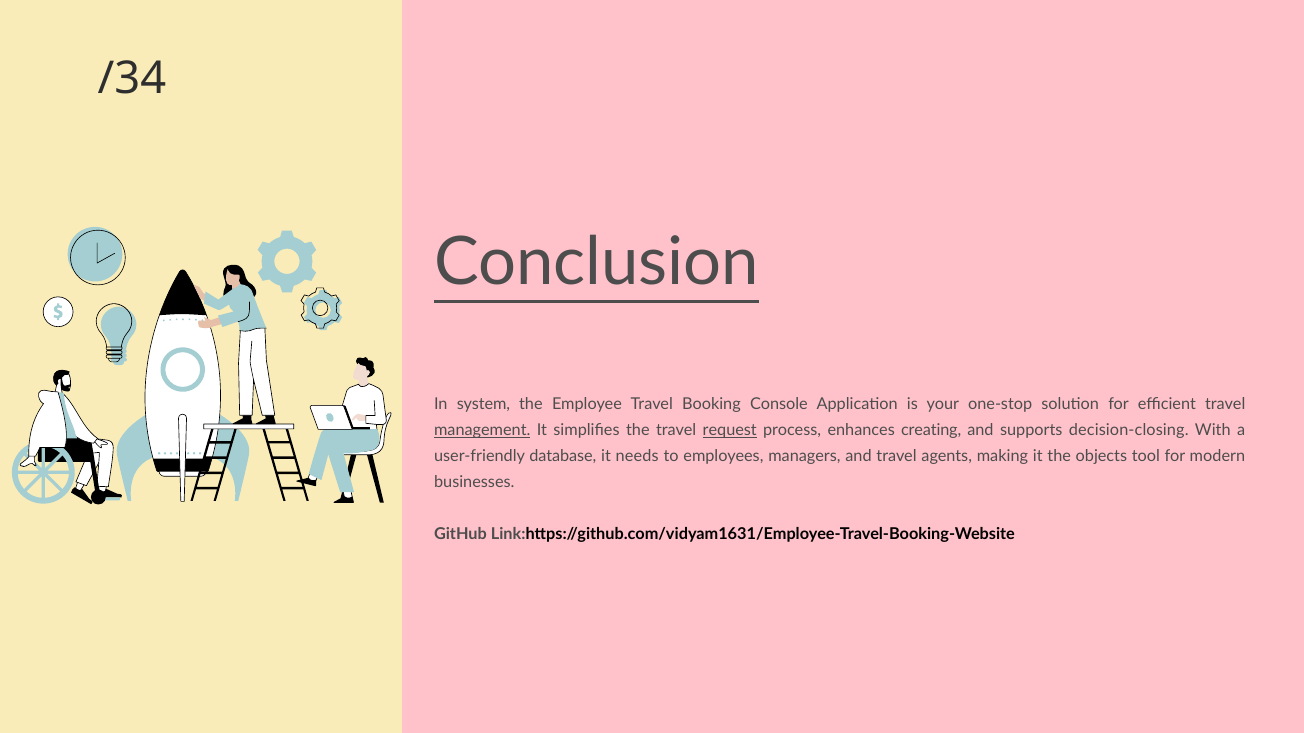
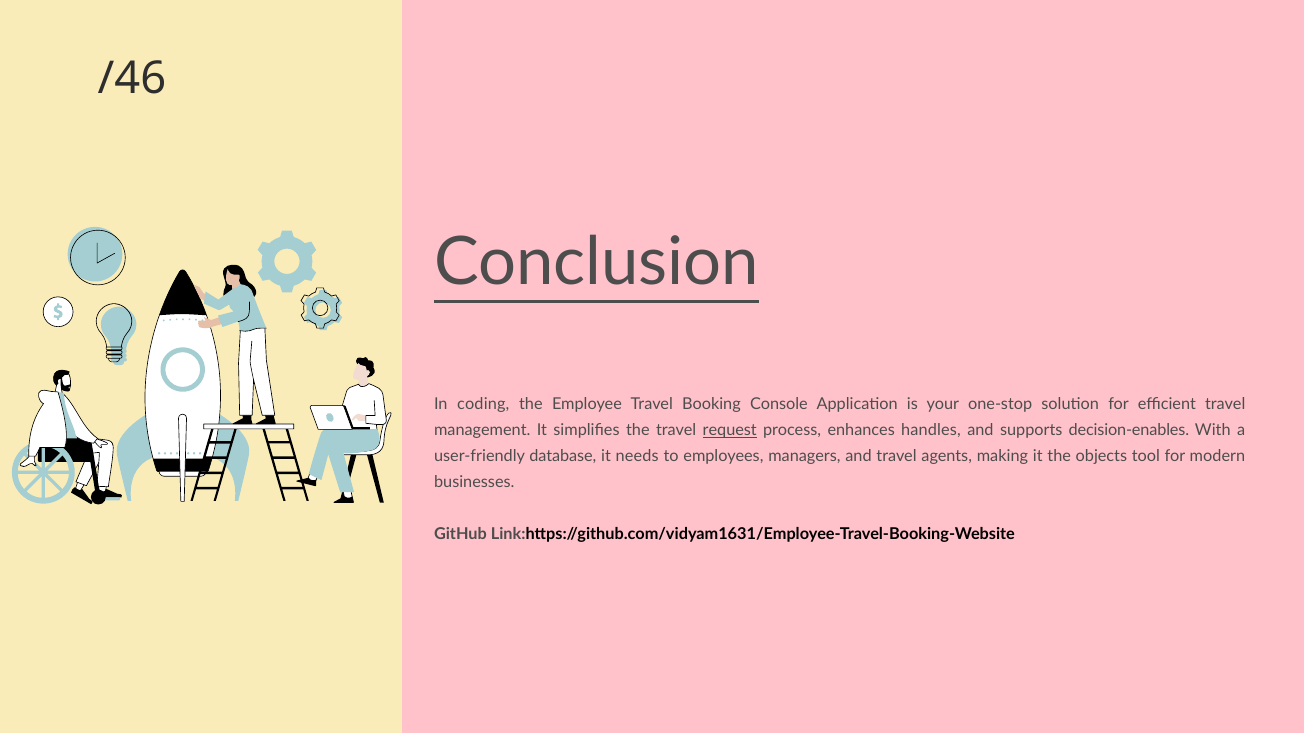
/34: /34 -> /46
system: system -> coding
management underline: present -> none
creating: creating -> handles
decision-closing: decision-closing -> decision-enables
